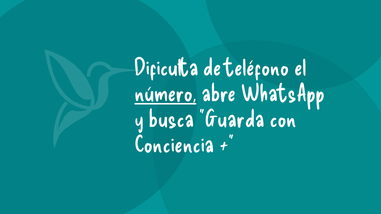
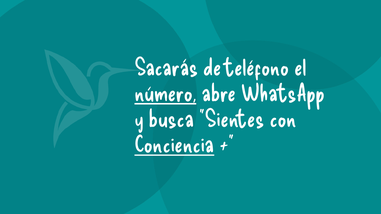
Dificulta: Dificulta -> Sacarás
Guarda: Guarda -> Sientes
Conciencia underline: none -> present
